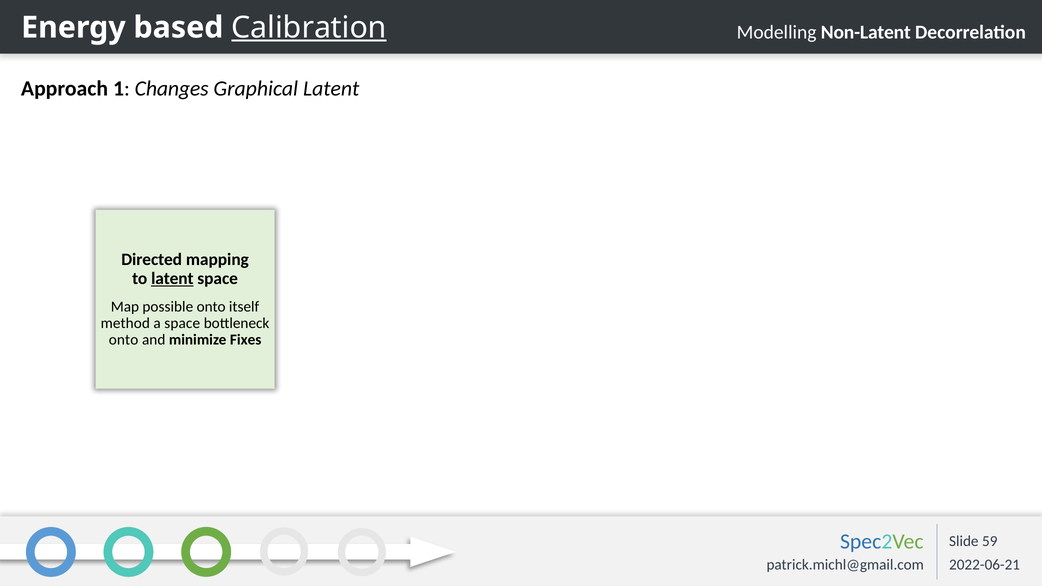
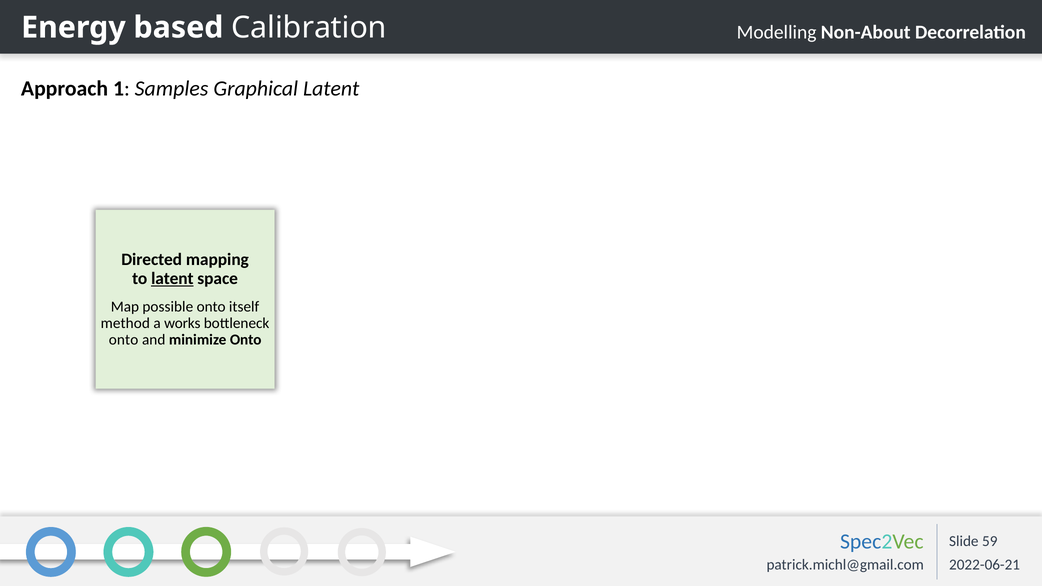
Calibration underline: present -> none
Non-Latent: Non-Latent -> Non-About
Changes: Changes -> Samples
a space: space -> works
minimize Fixes: Fixes -> Onto
